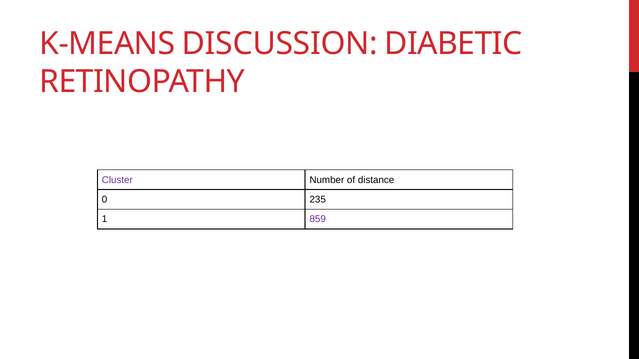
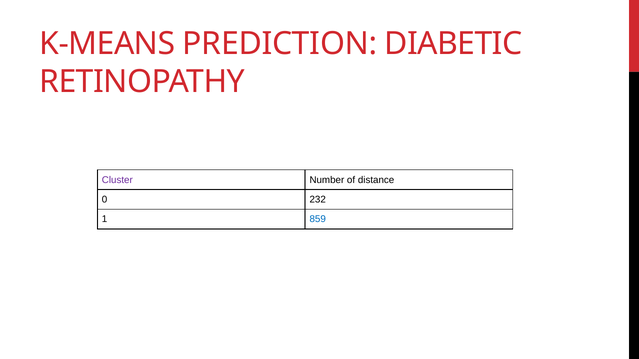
DISCUSSION: DISCUSSION -> PREDICTION
235: 235 -> 232
859 colour: purple -> blue
